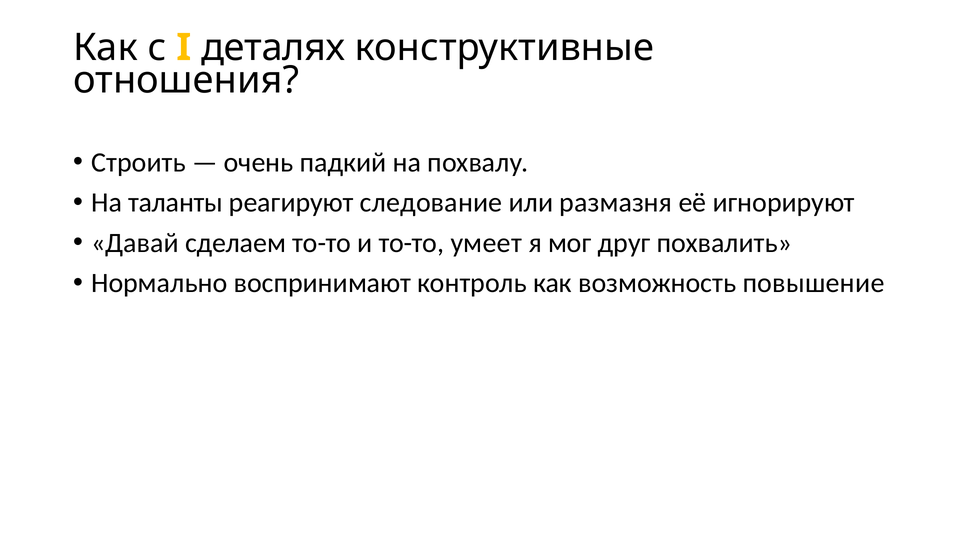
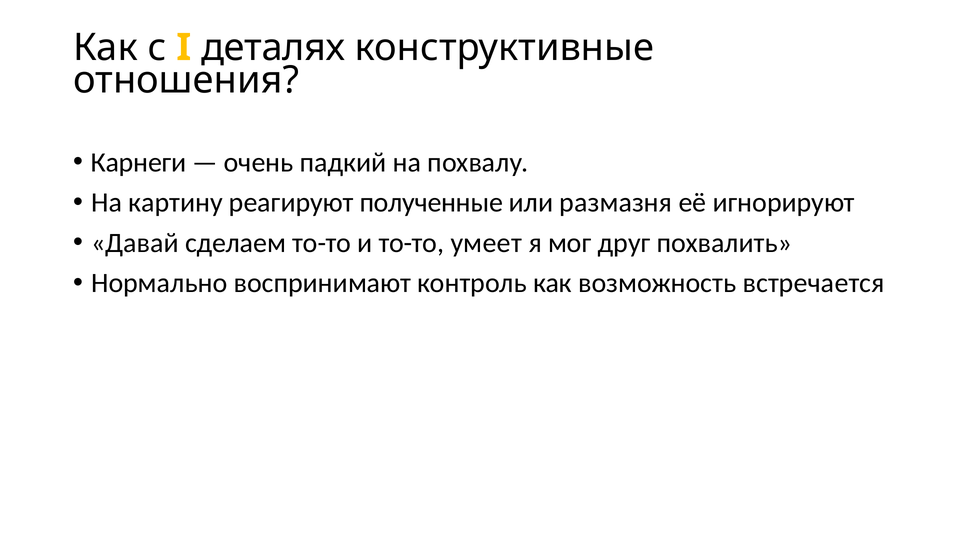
Строить: Строить -> Карнеги
таланты: таланты -> картину
следование: следование -> полученные
повышение: повышение -> встречается
